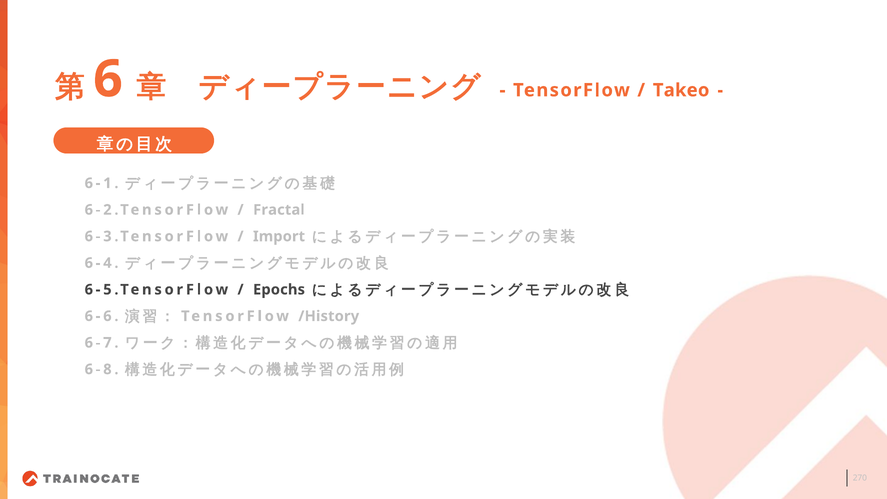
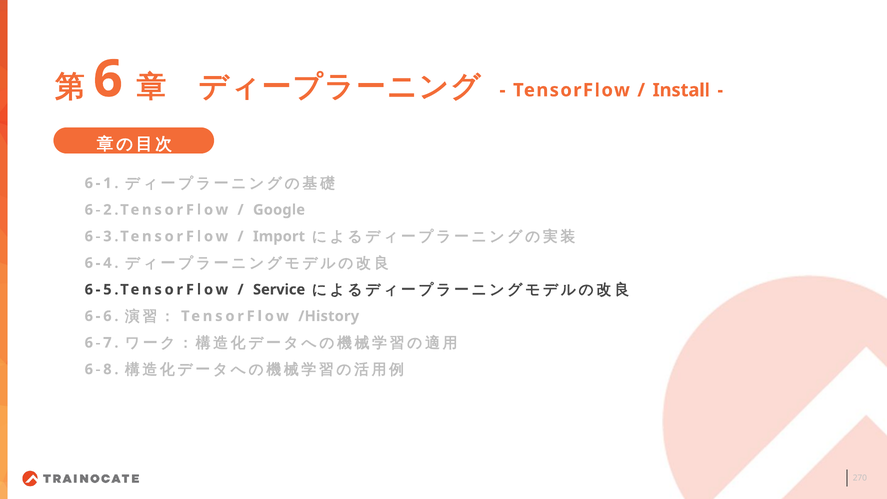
Takeo: Takeo -> Install
Fractal: Fractal -> Google
Epochs: Epochs -> Service
